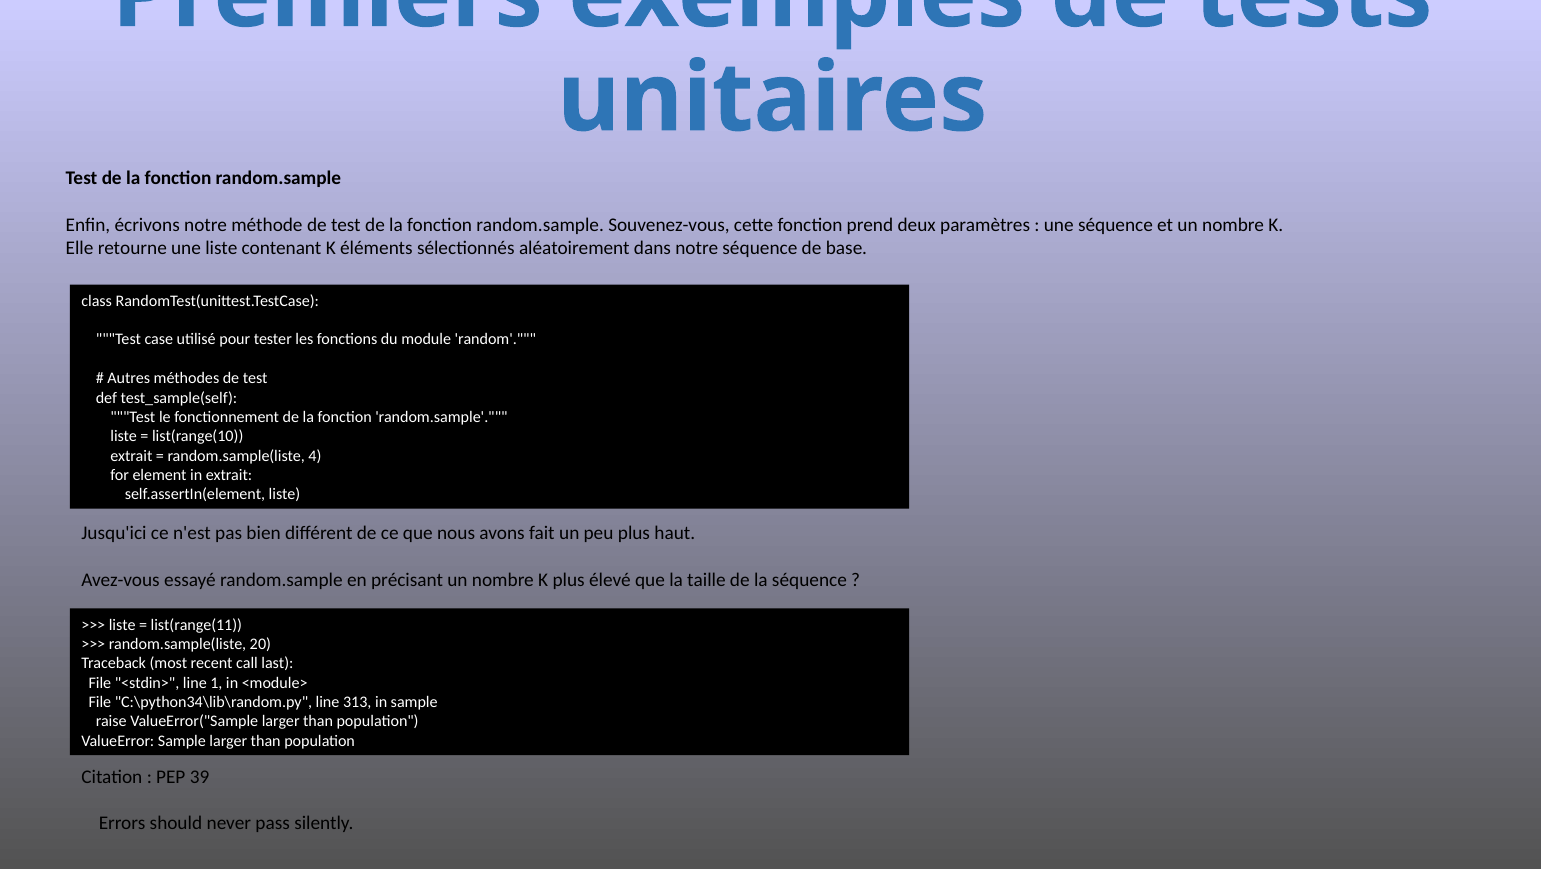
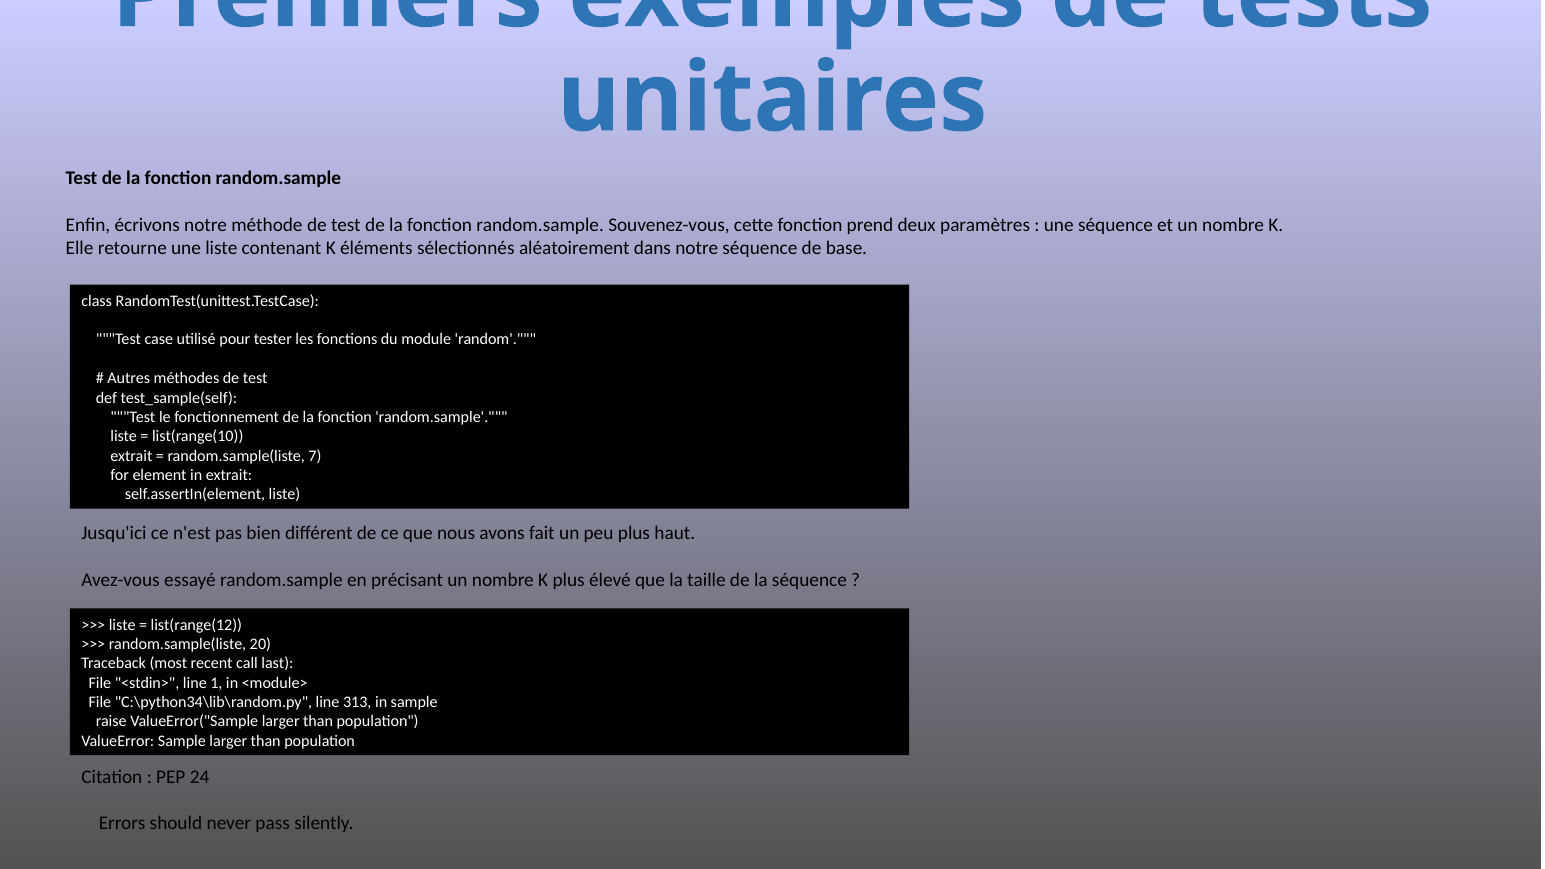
4: 4 -> 7
list(range(11: list(range(11 -> list(range(12
39: 39 -> 24
